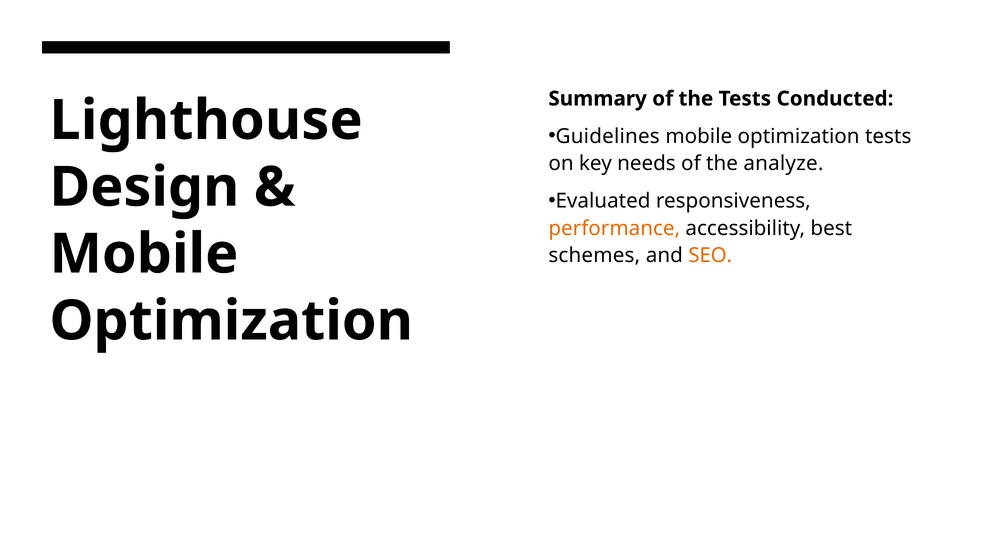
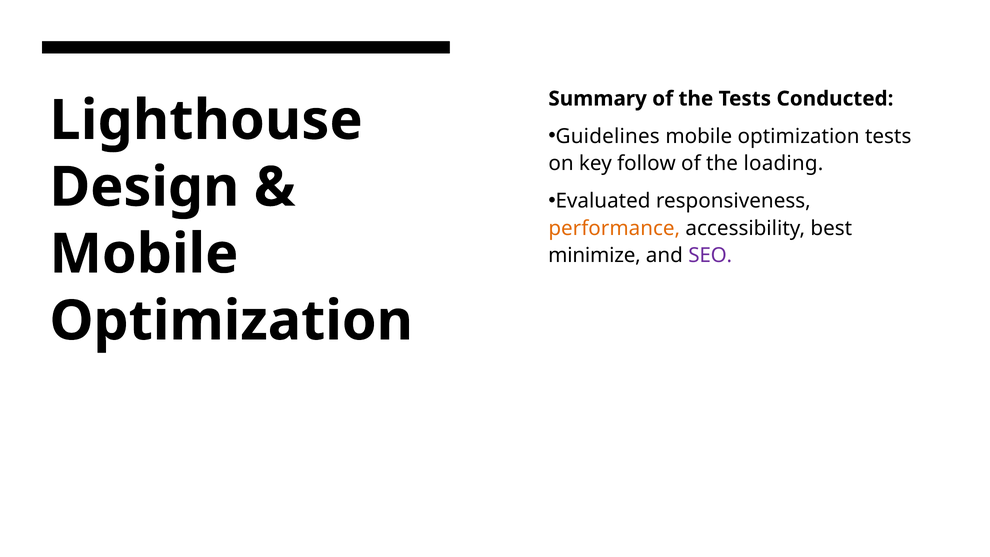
needs: needs -> follow
analyze: analyze -> loading
schemes: schemes -> minimize
SEO colour: orange -> purple
